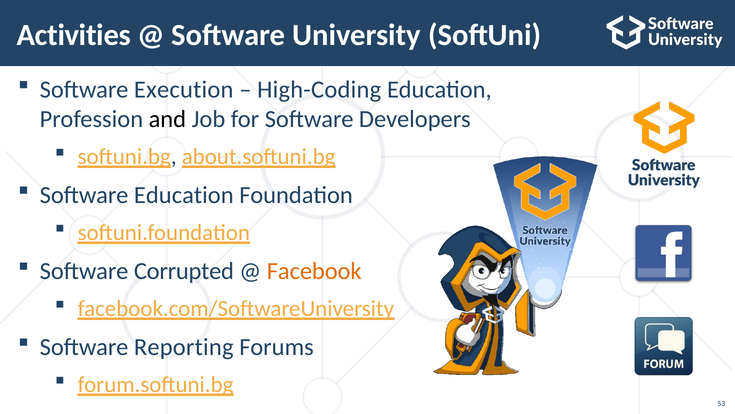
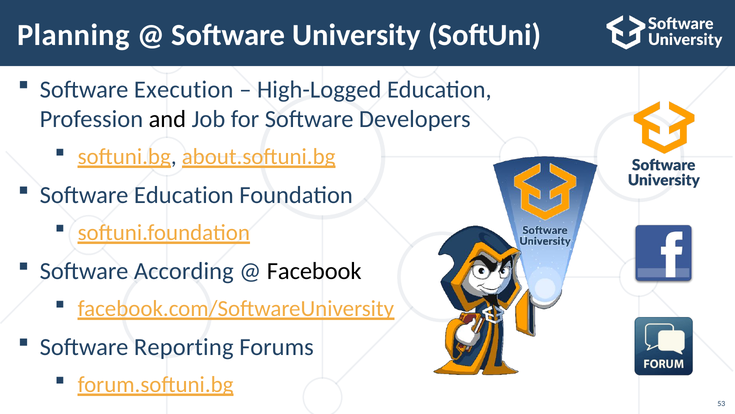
Activities: Activities -> Planning
High-Coding: High-Coding -> High-Logged
Corrupted: Corrupted -> According
Facebook colour: orange -> black
